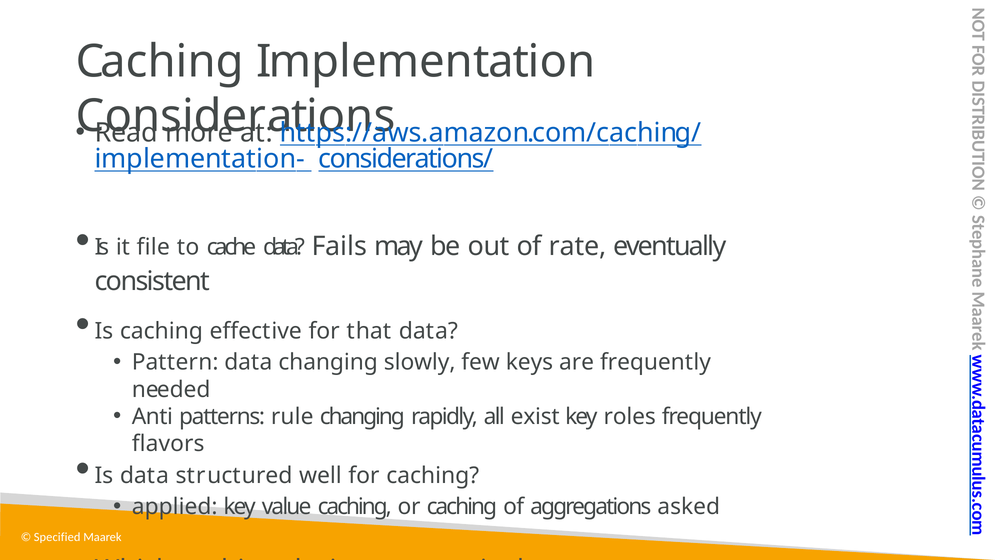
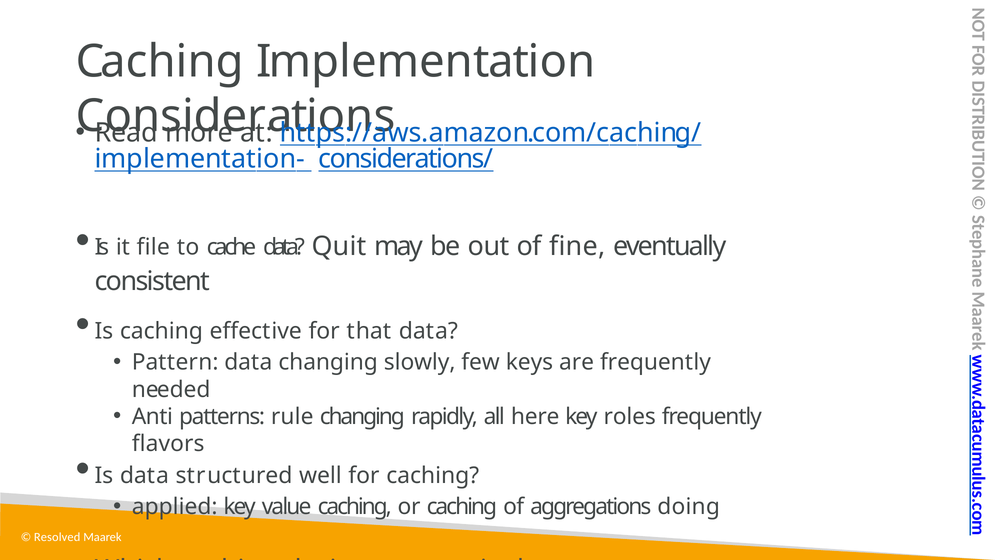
Fails: Fails -> Quit
rate: rate -> fine
exist: exist -> here
asked: asked -> doing
Specified: Specified -> Resolved
